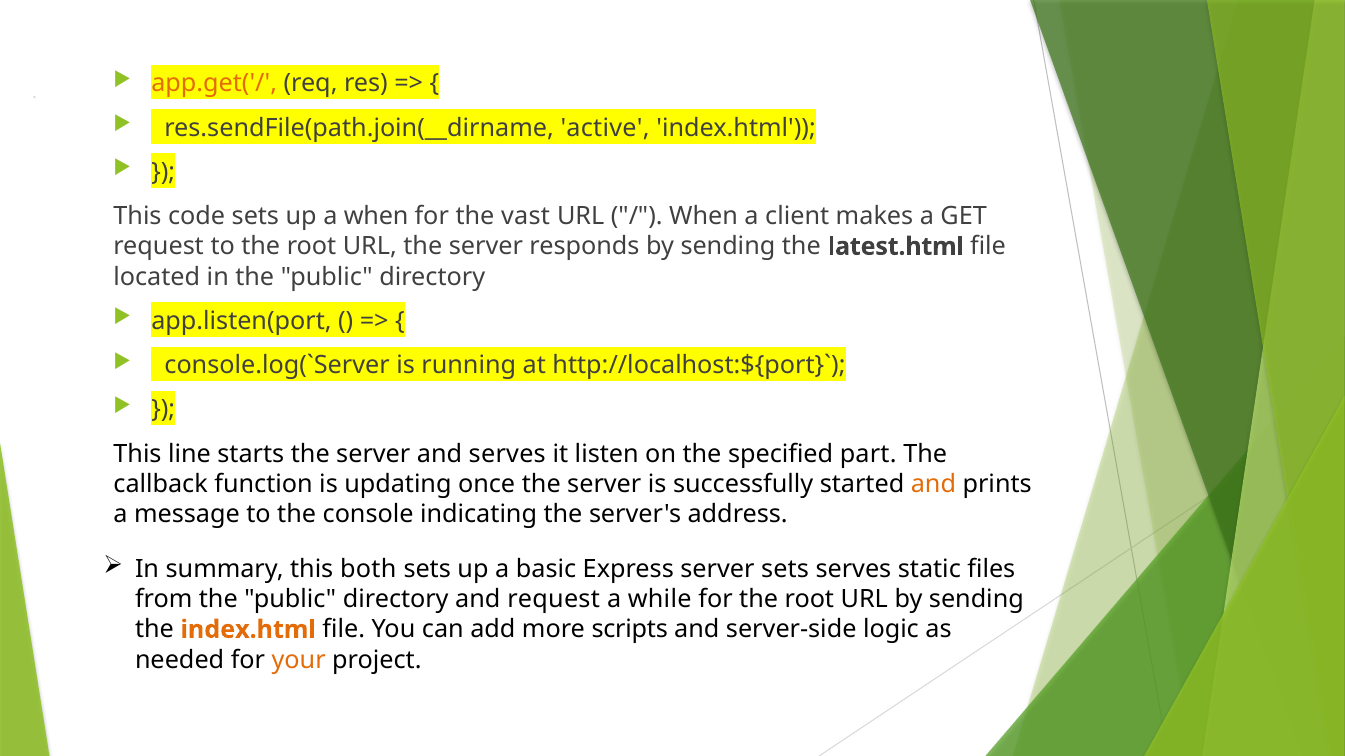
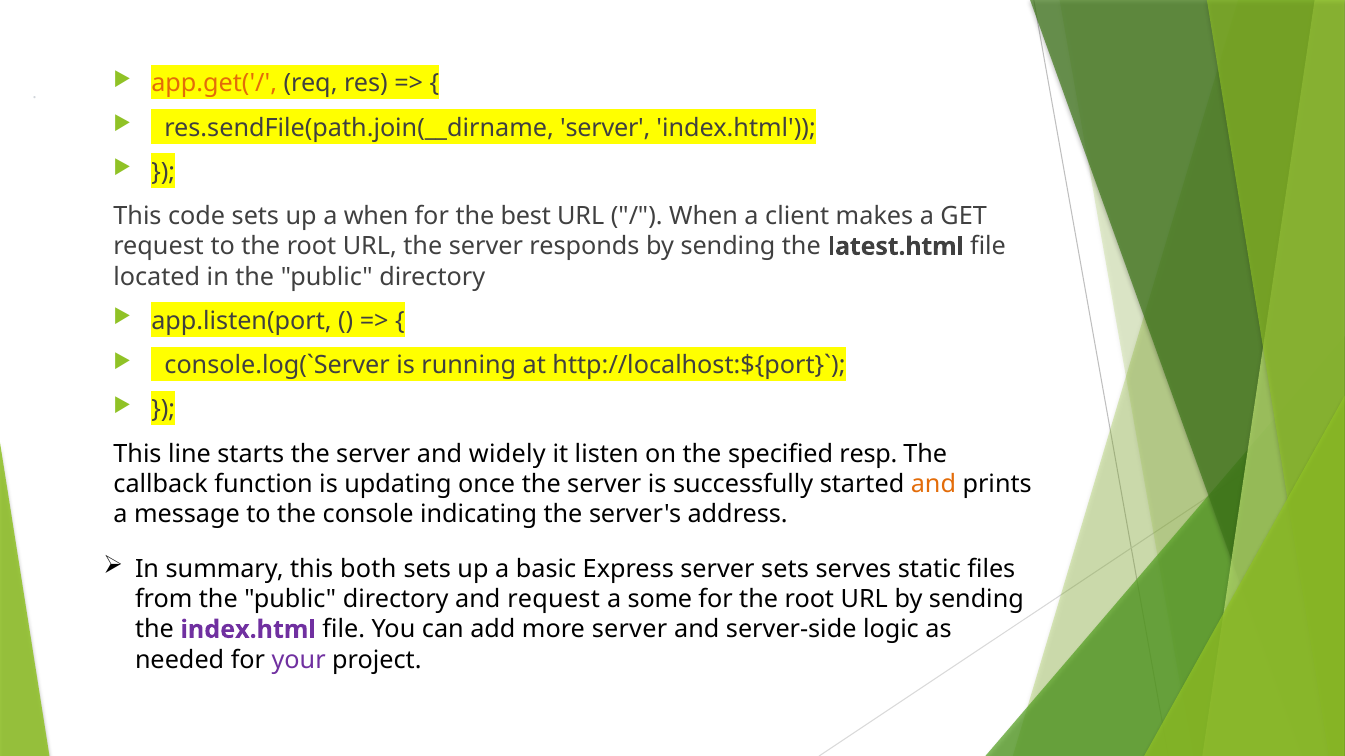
res.sendFile(path.join(__dirname active: active -> server
vast: vast -> best
and serves: serves -> widely
part: part -> resp
while: while -> some
index.html at (248, 630) colour: orange -> purple
more scripts: scripts -> server
your colour: orange -> purple
